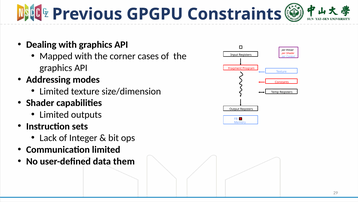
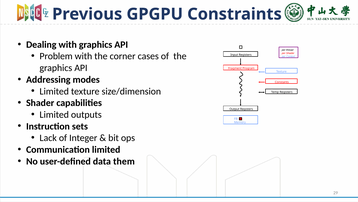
Mapped: Mapped -> Problem
